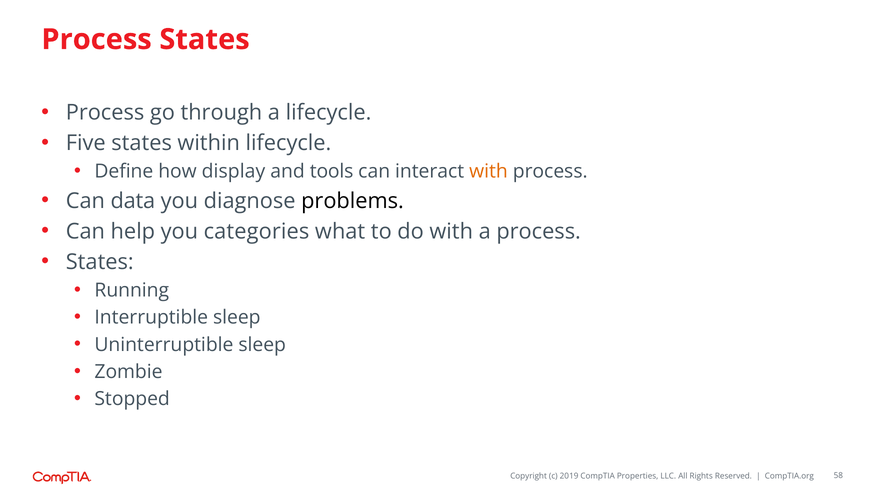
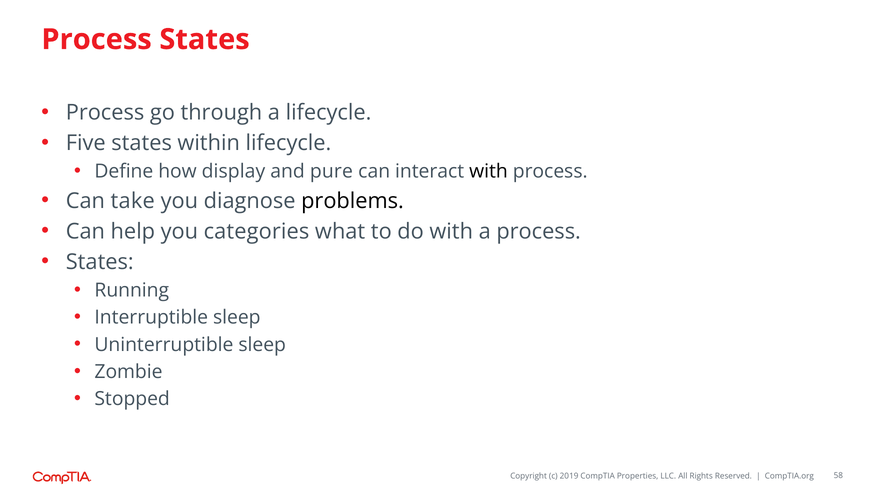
tools: tools -> pure
with at (489, 171) colour: orange -> black
data: data -> take
